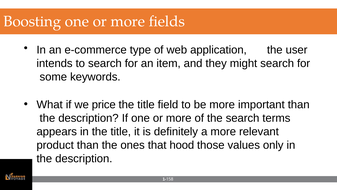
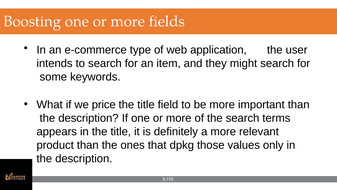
hood: hood -> dpkg
